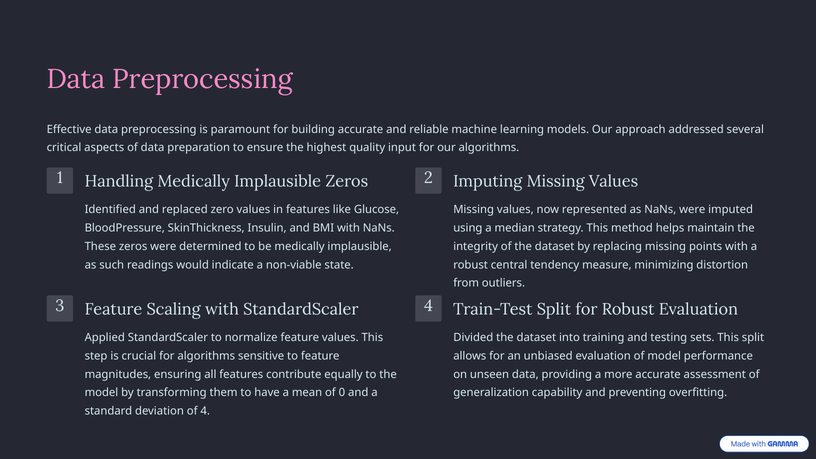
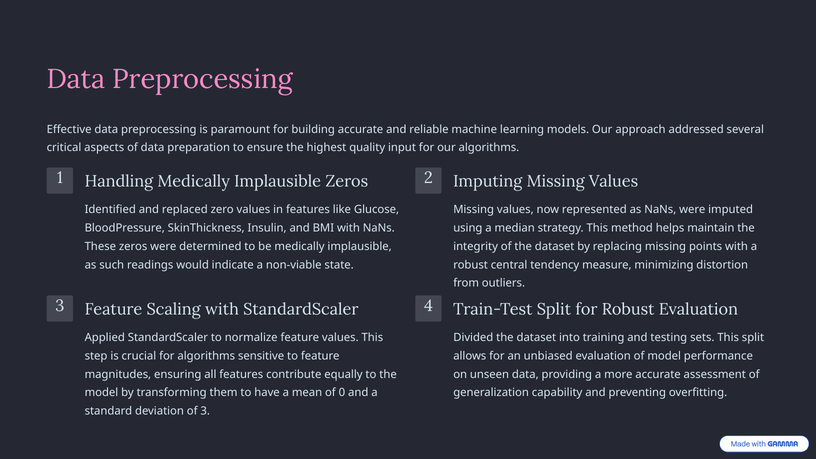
of 4: 4 -> 3
